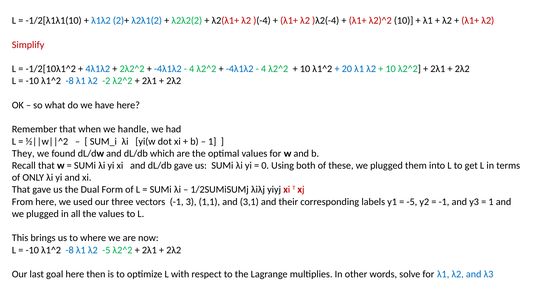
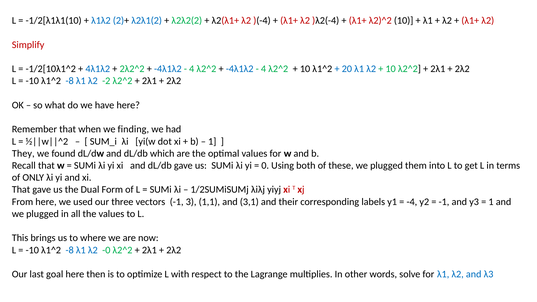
handle: handle -> finding
-5 at (412, 202): -5 -> -4
λ2 -5: -5 -> -0
